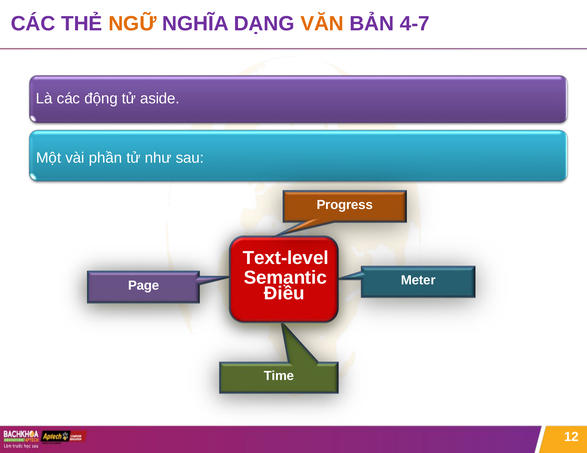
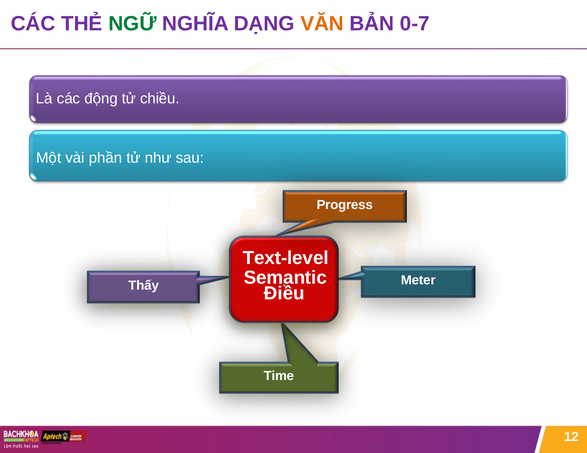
NGỮ colour: orange -> green
4-7: 4-7 -> 0-7
aside: aside -> chiều
Page: Page -> Thấy
